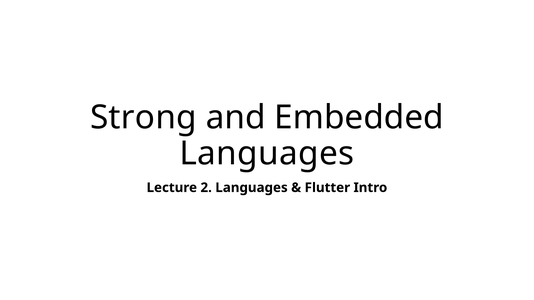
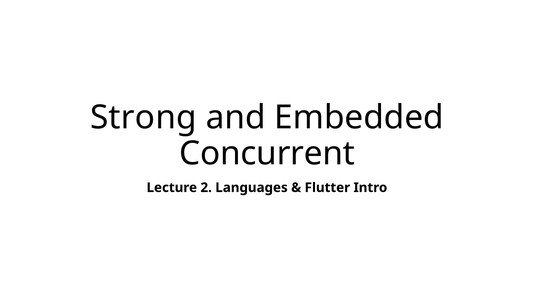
Languages at (267, 154): Languages -> Concurrent
